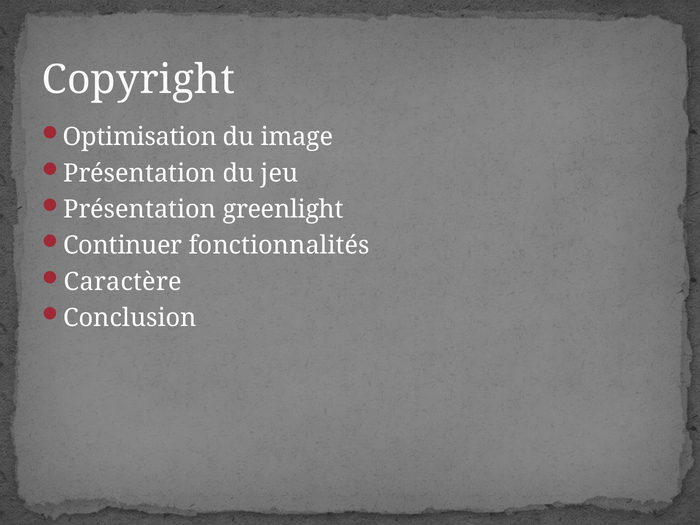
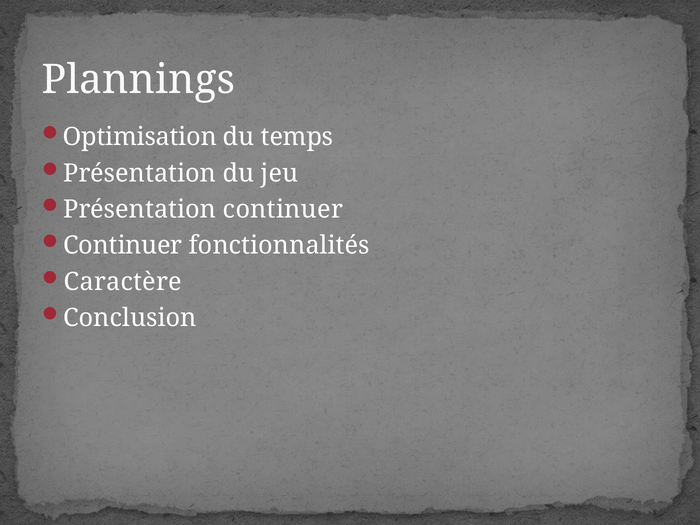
Copyright: Copyright -> Plannings
image: image -> temps
Présentation greenlight: greenlight -> continuer
